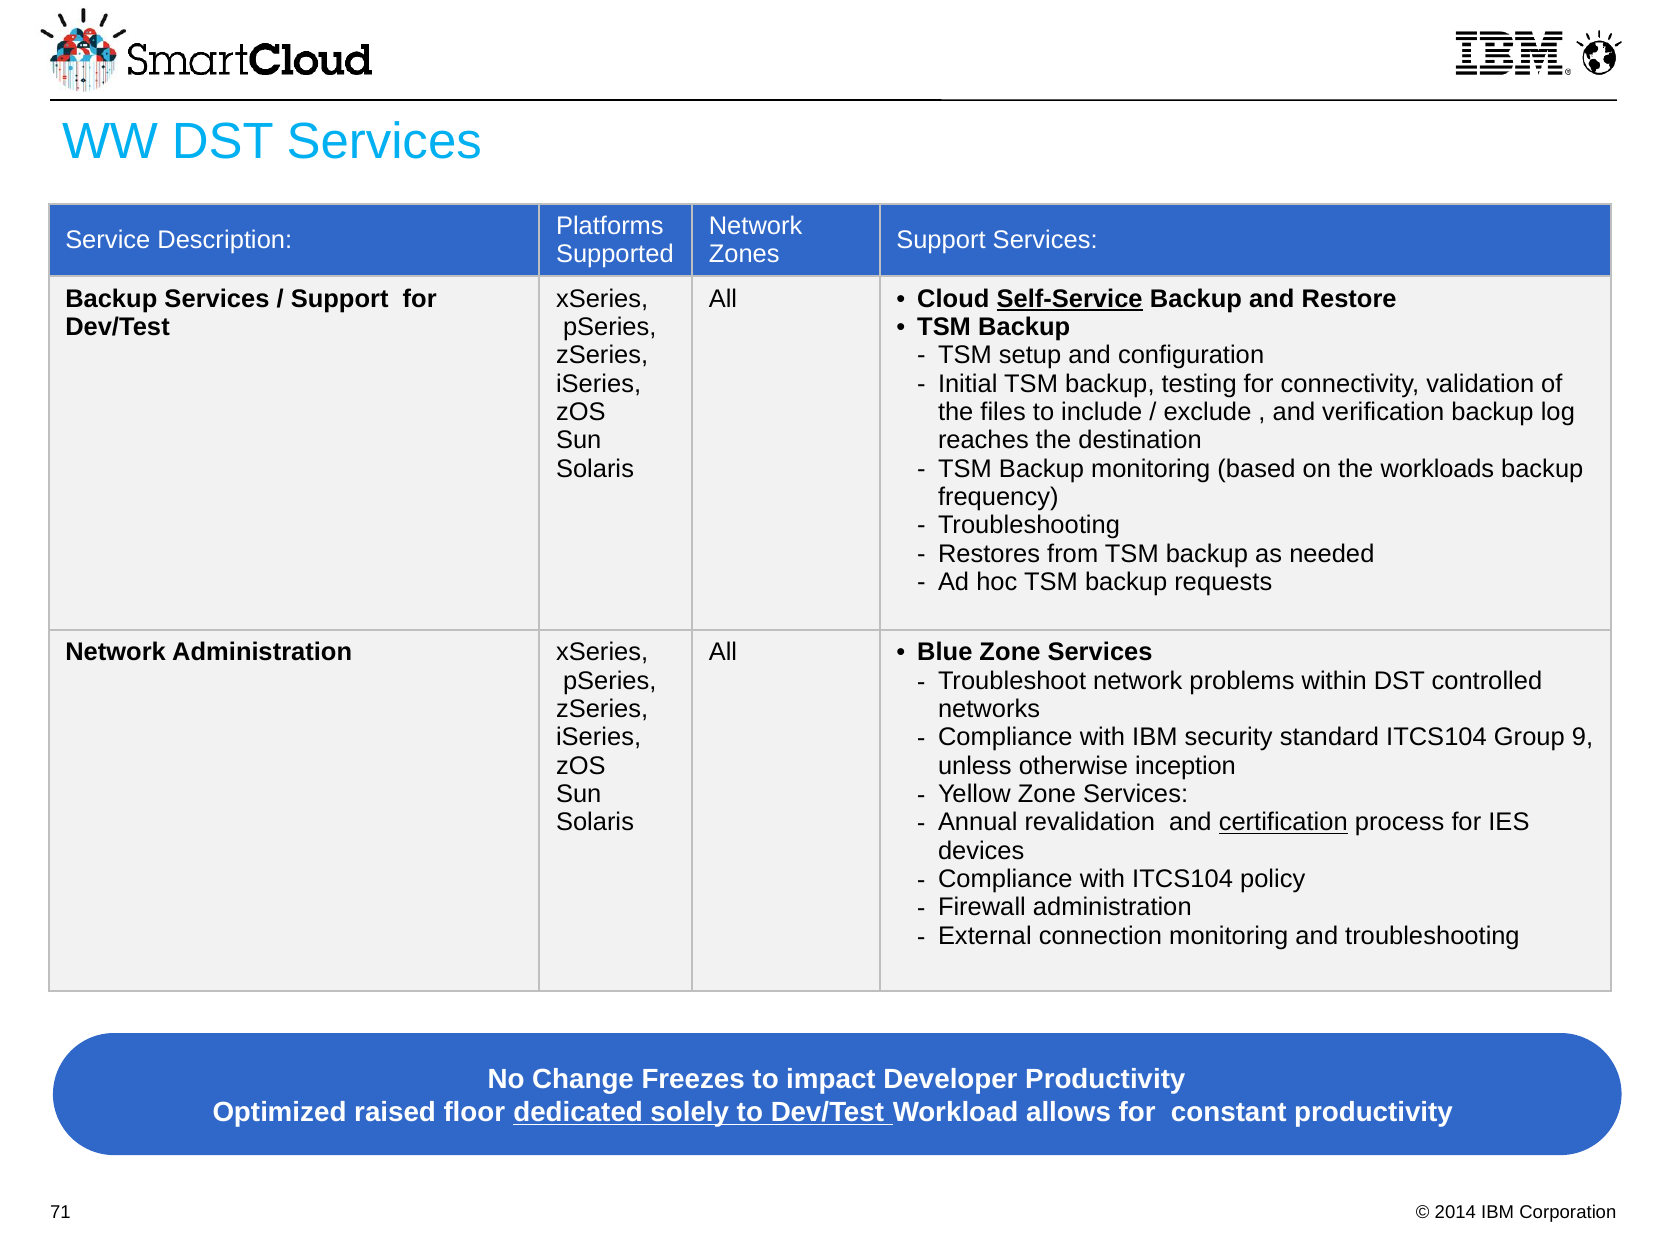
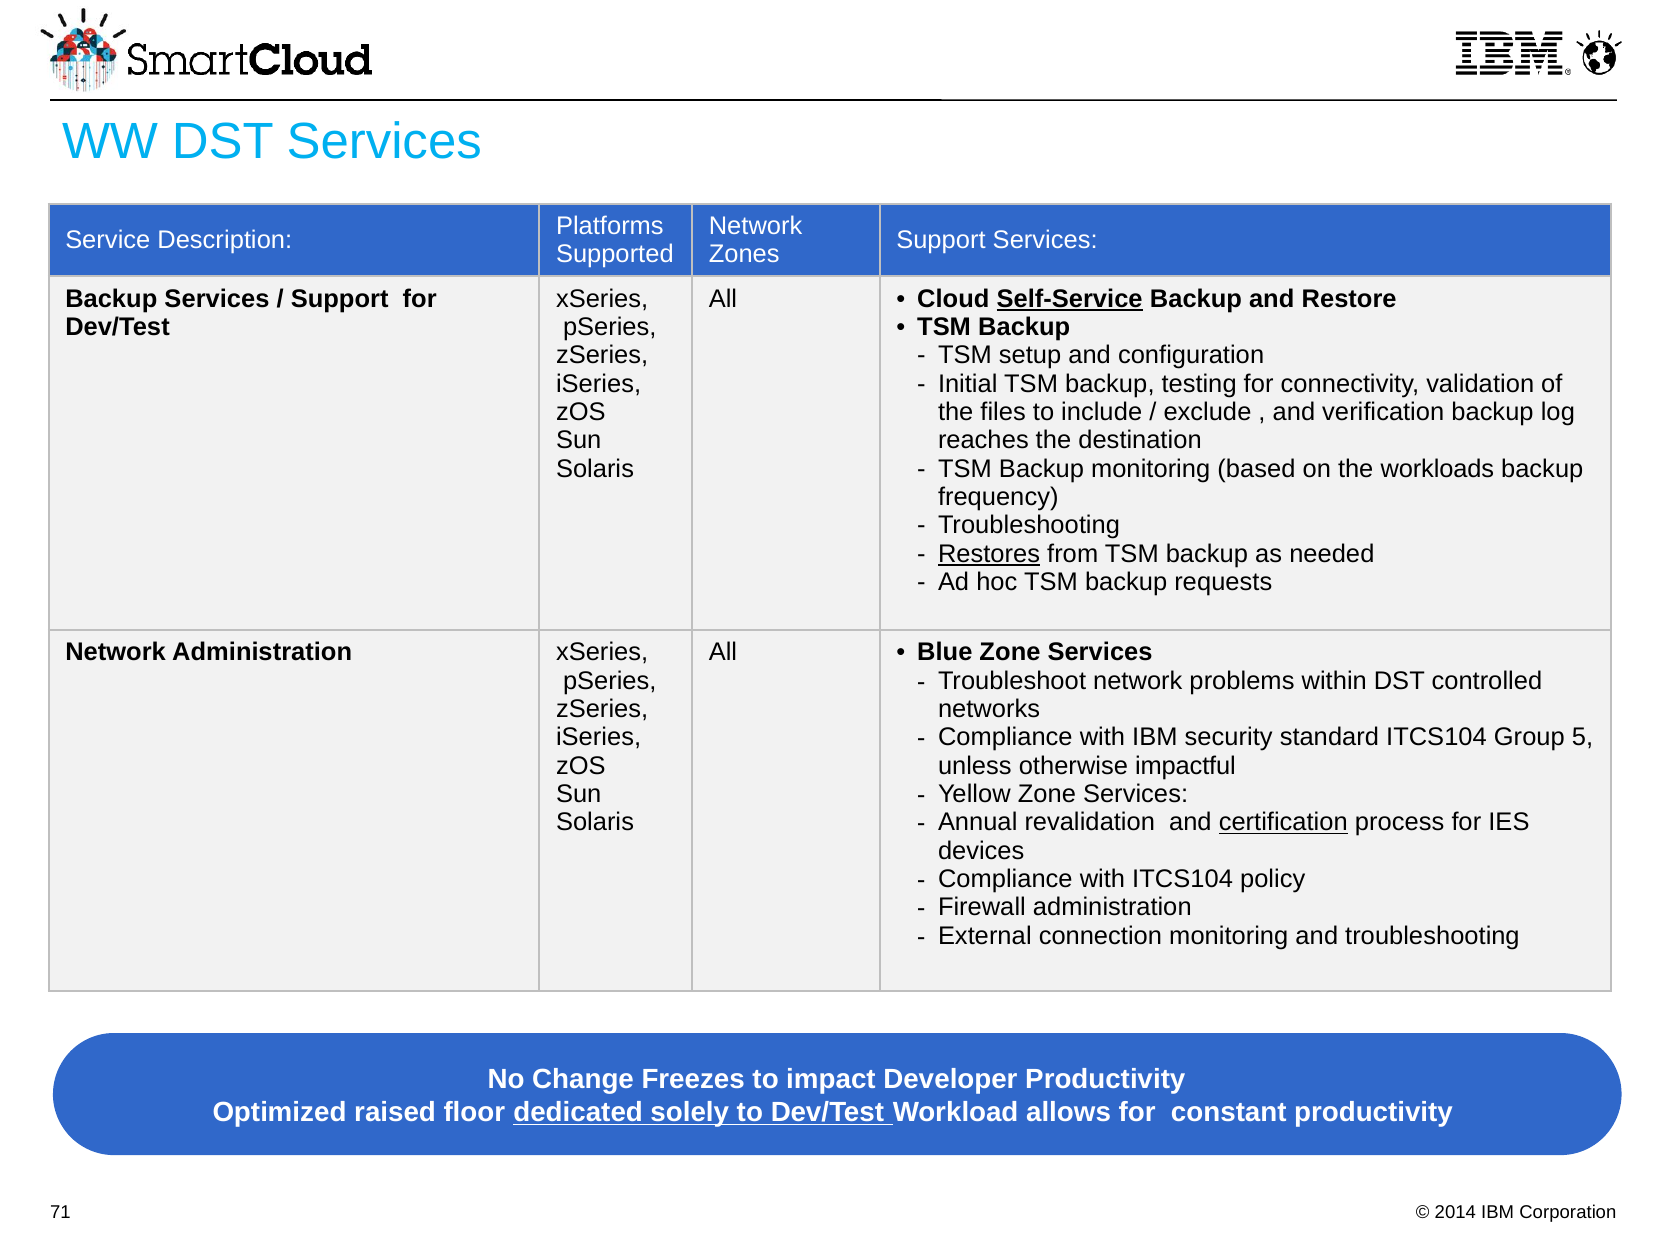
Restores underline: none -> present
9: 9 -> 5
inception: inception -> impactful
